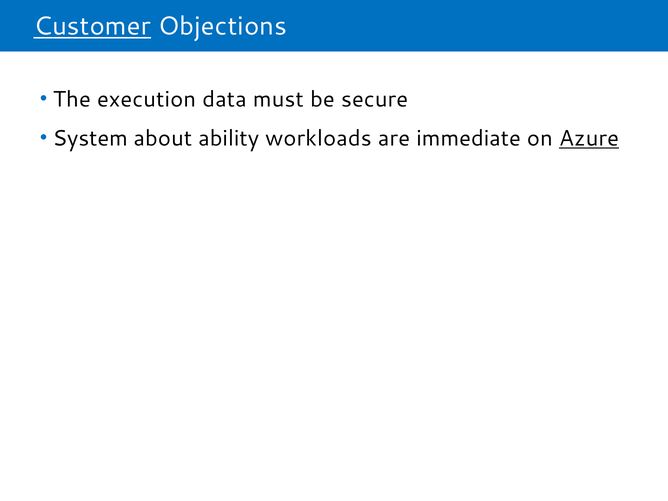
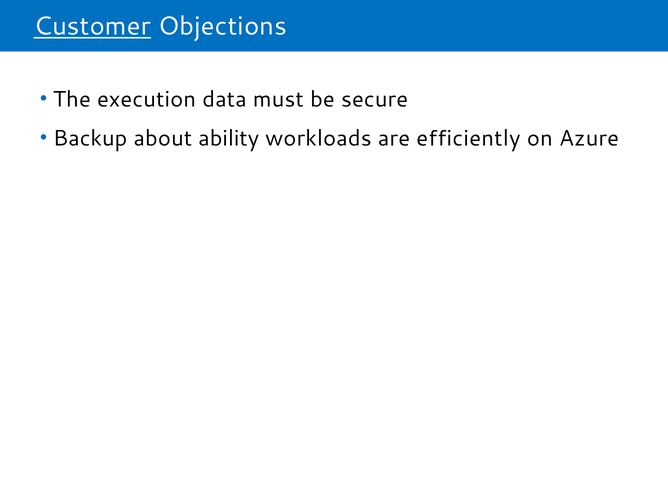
System: System -> Backup
immediate: immediate -> efficiently
Azure underline: present -> none
